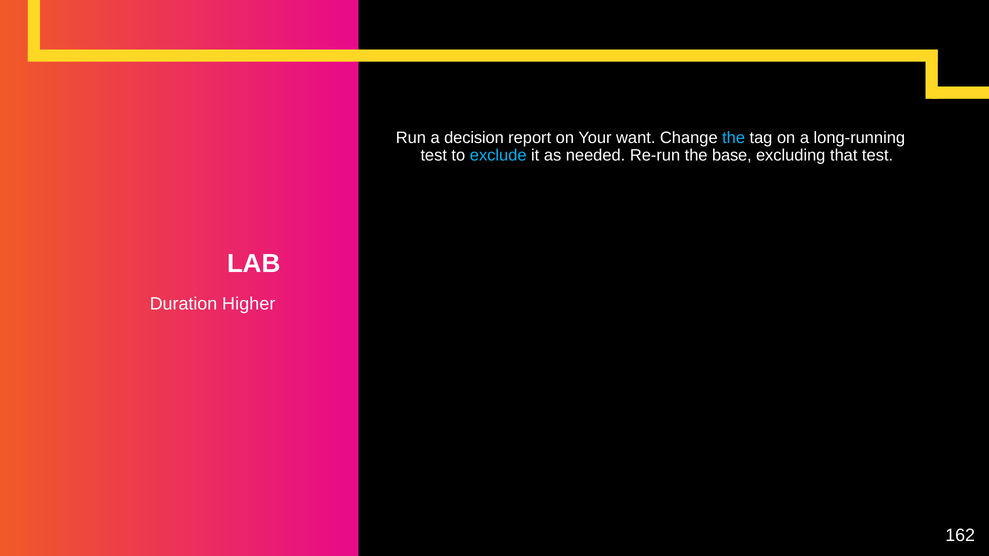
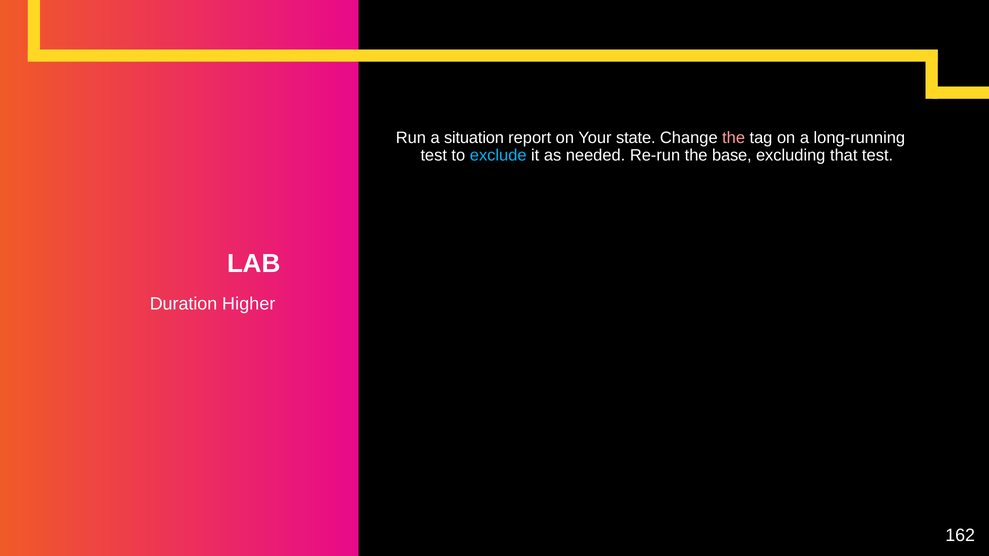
decision: decision -> situation
want: want -> state
the at (734, 138) colour: light blue -> pink
